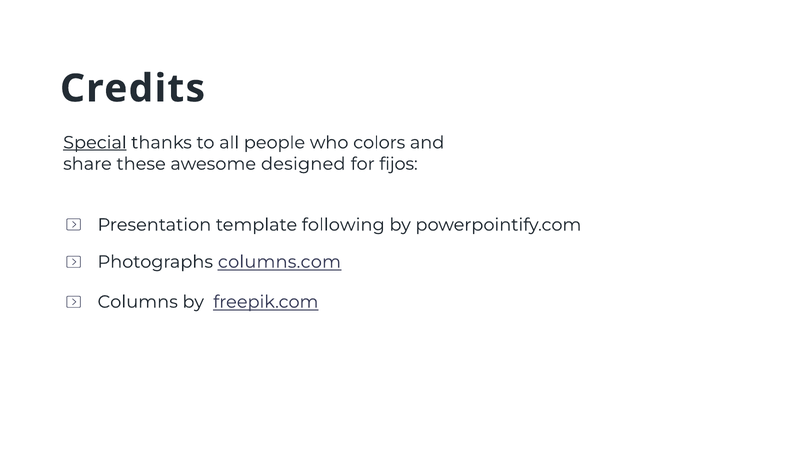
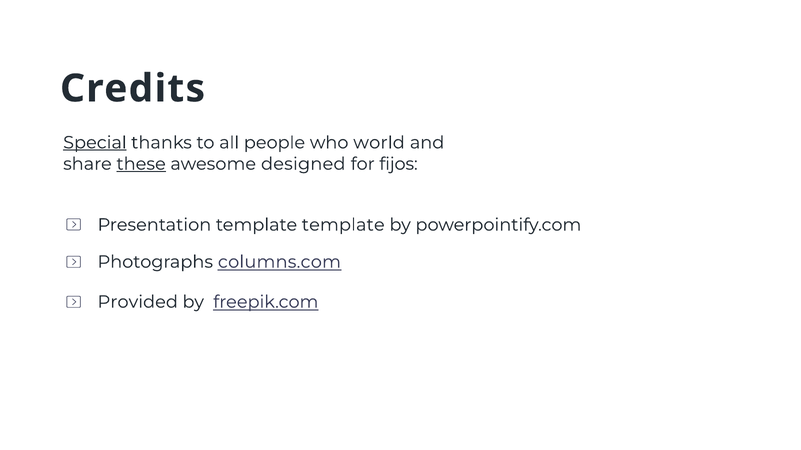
colors: colors -> world
these underline: none -> present
template following: following -> template
Columns: Columns -> Provided
